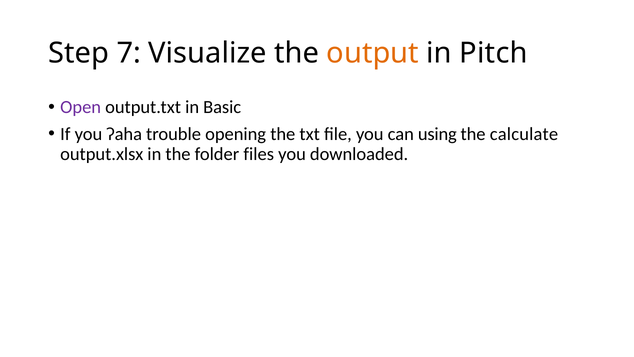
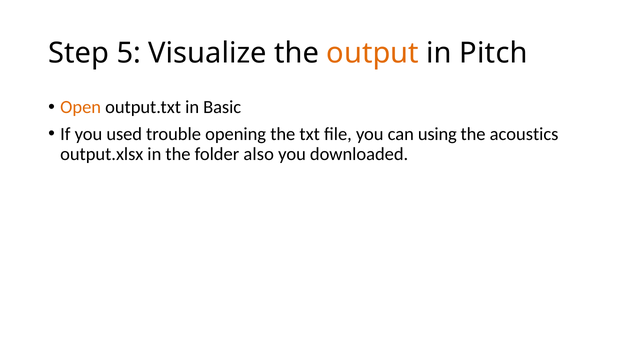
7: 7 -> 5
Open colour: purple -> orange
ʔaha: ʔaha -> used
calculate: calculate -> acoustics
files: files -> also
